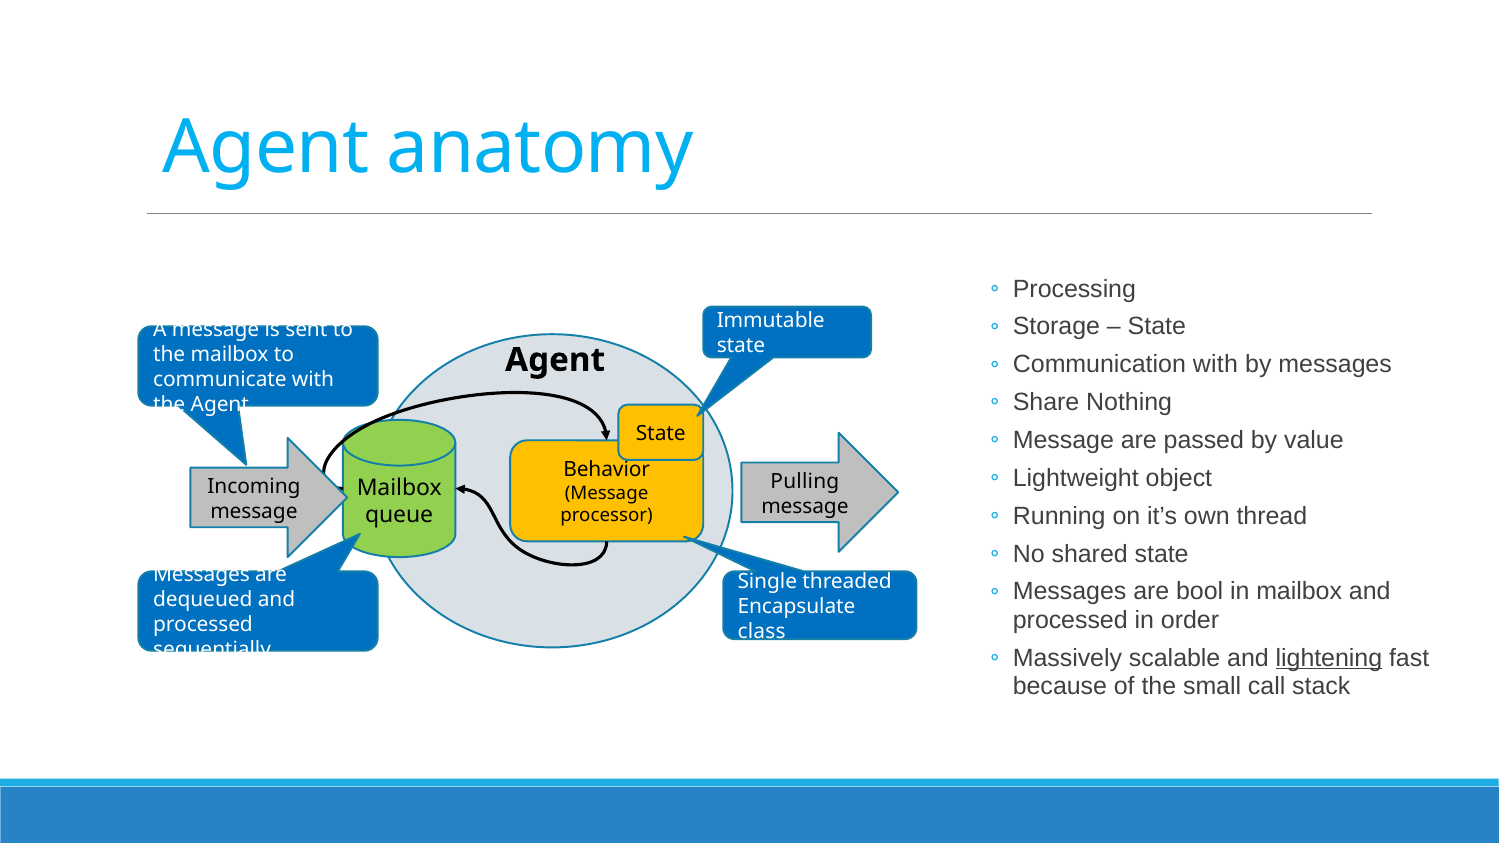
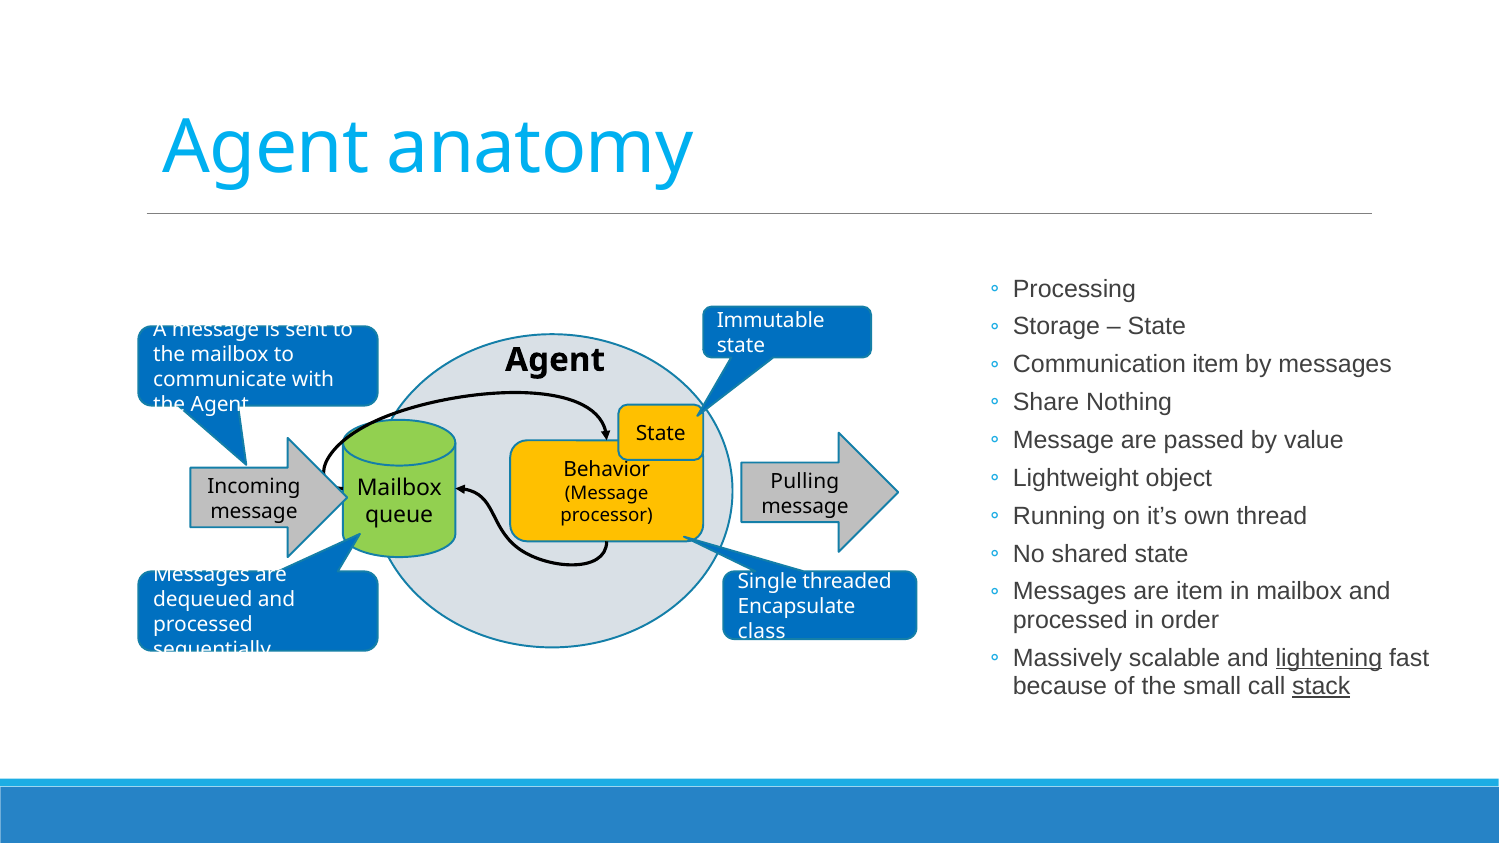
Communication with: with -> item
are bool: bool -> item
stack underline: none -> present
